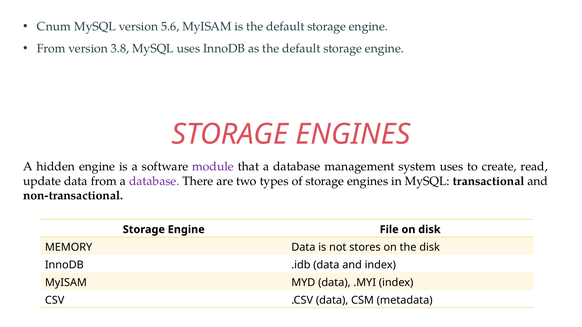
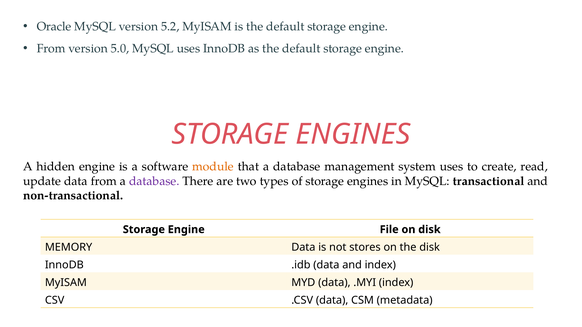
Cnum: Cnum -> Oracle
5.6: 5.6 -> 5.2
3.8: 3.8 -> 5.0
module colour: purple -> orange
